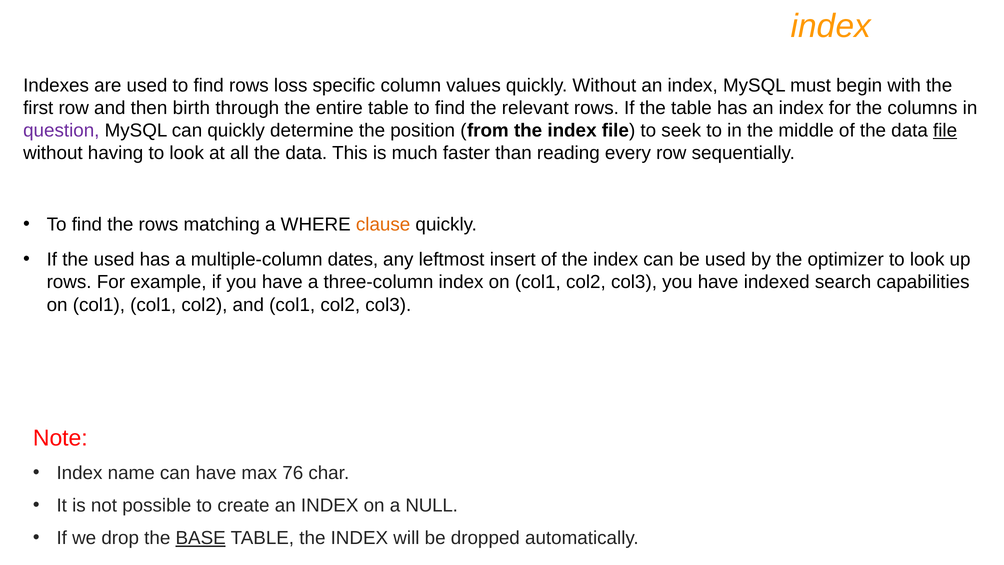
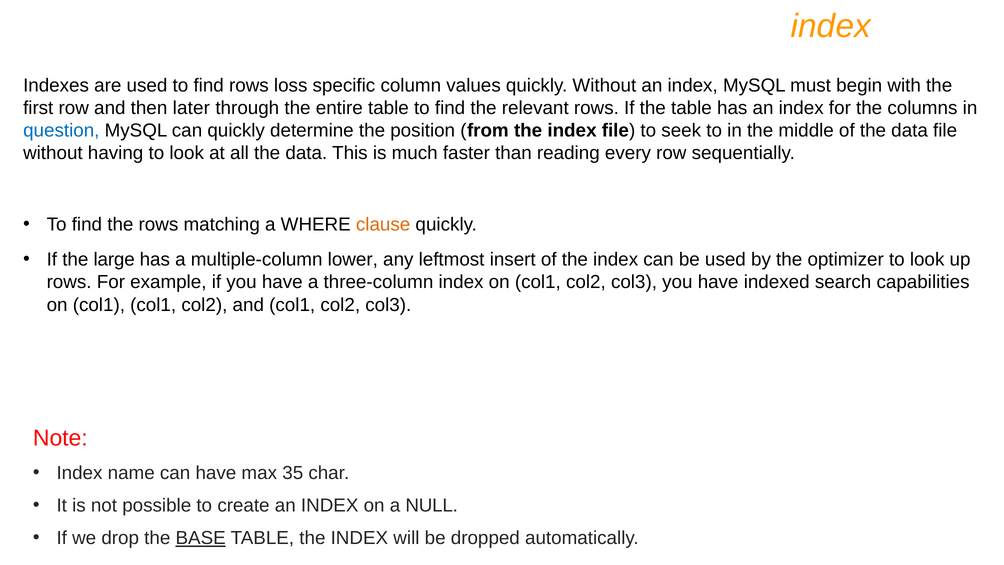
birth: birth -> later
question colour: purple -> blue
file at (945, 130) underline: present -> none
the used: used -> large
dates: dates -> lower
76: 76 -> 35
